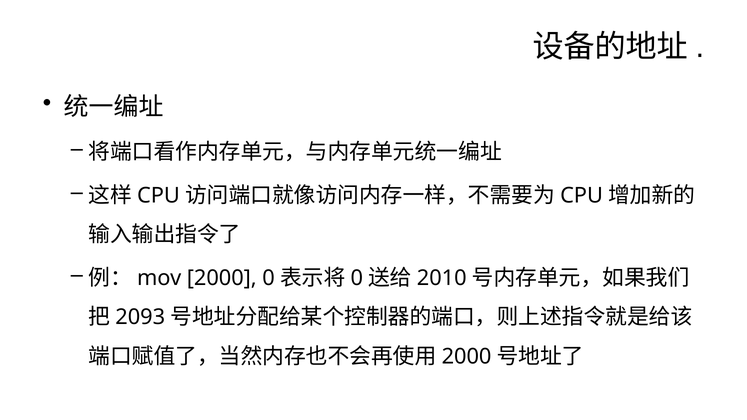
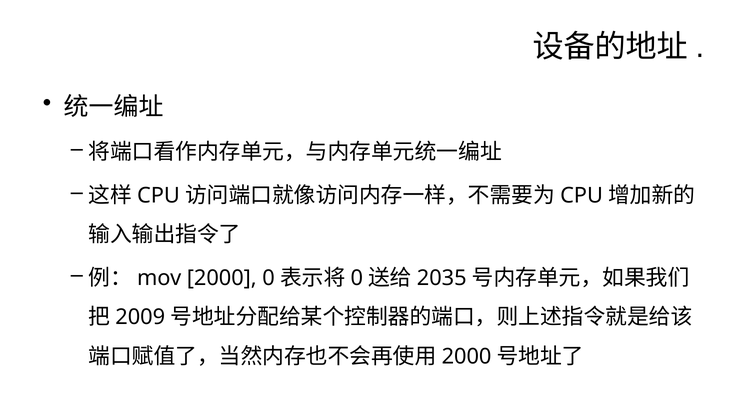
2010: 2010 -> 2035
2093: 2093 -> 2009
